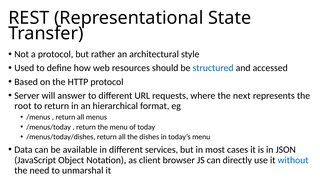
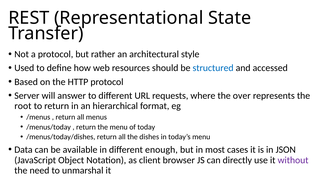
next: next -> over
services: services -> enough
without colour: blue -> purple
